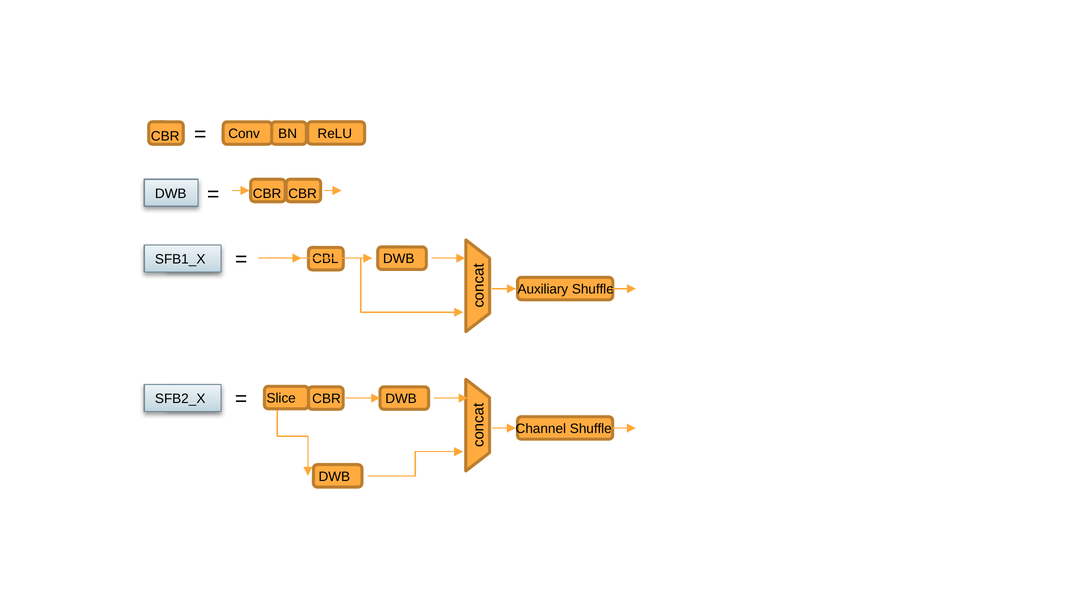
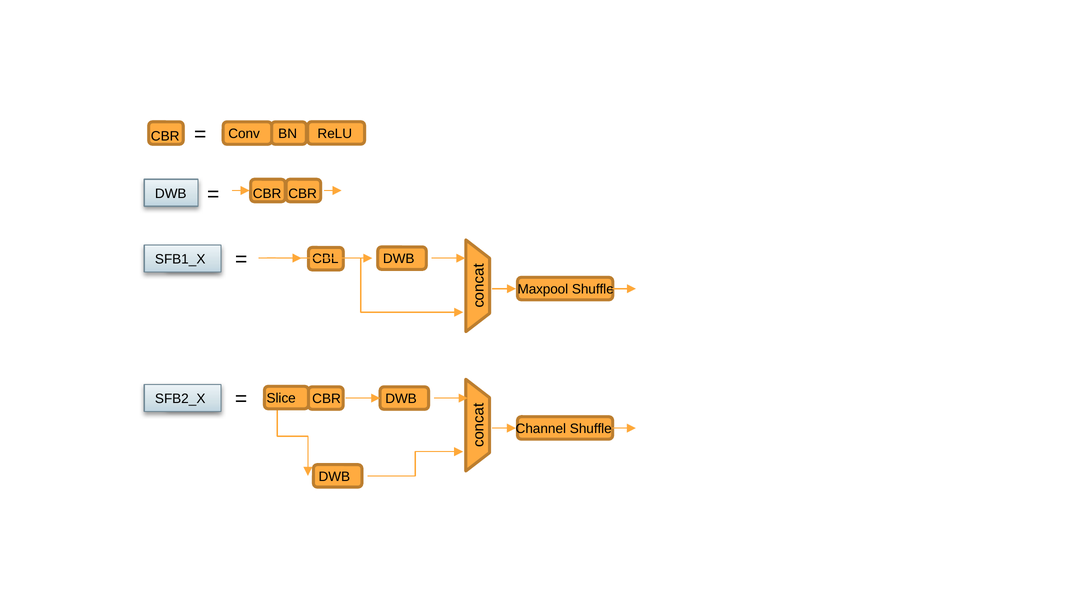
Auxiliary: Auxiliary -> Maxpool
